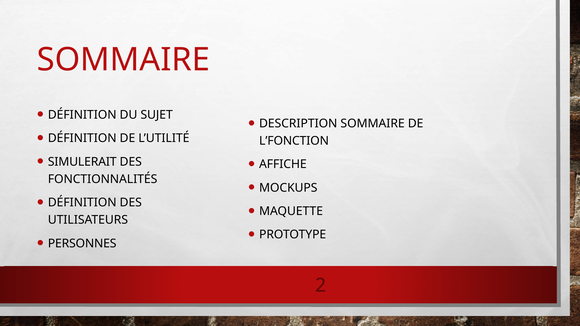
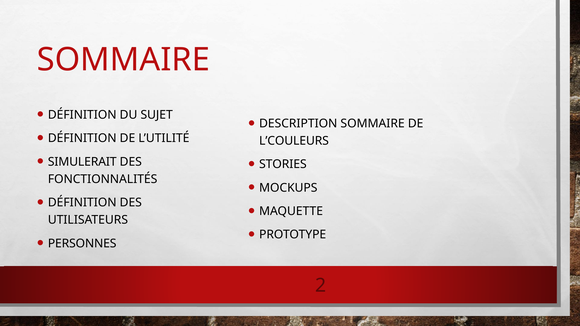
L’FONCTION: L’FONCTION -> L’COULEURS
AFFICHE: AFFICHE -> STORIES
